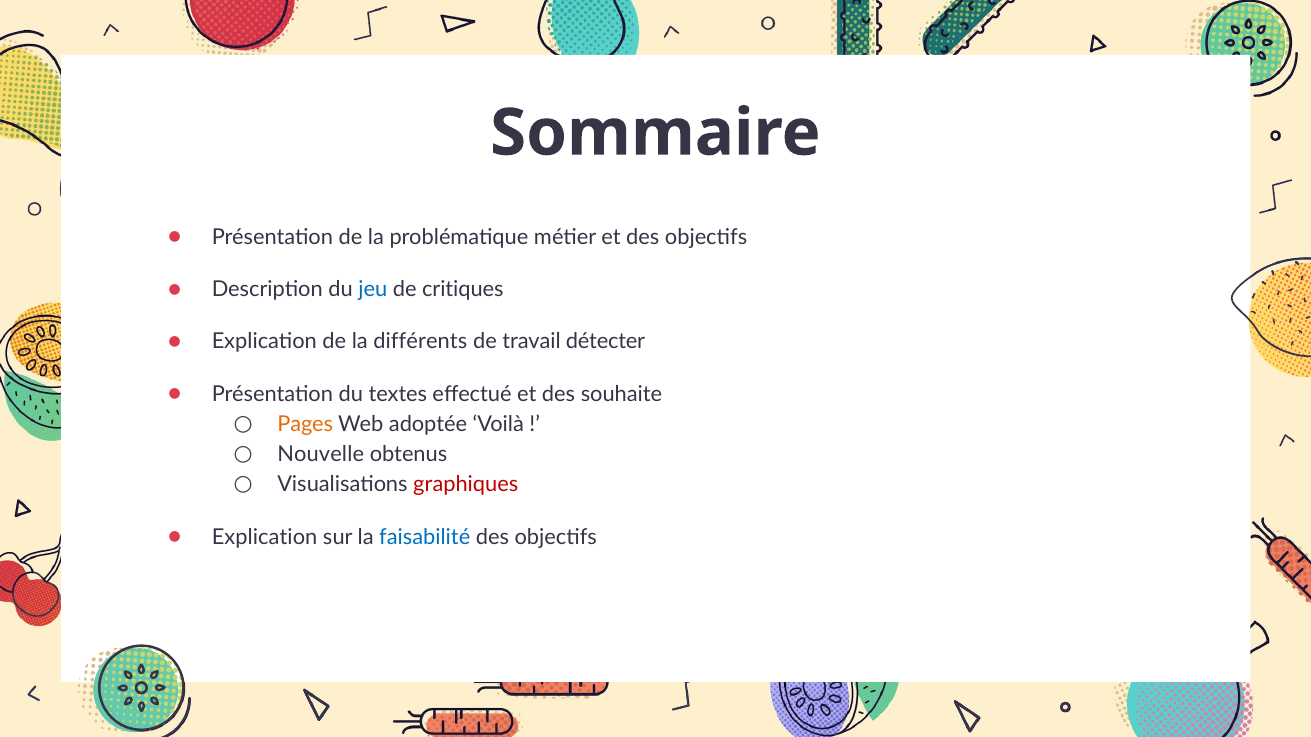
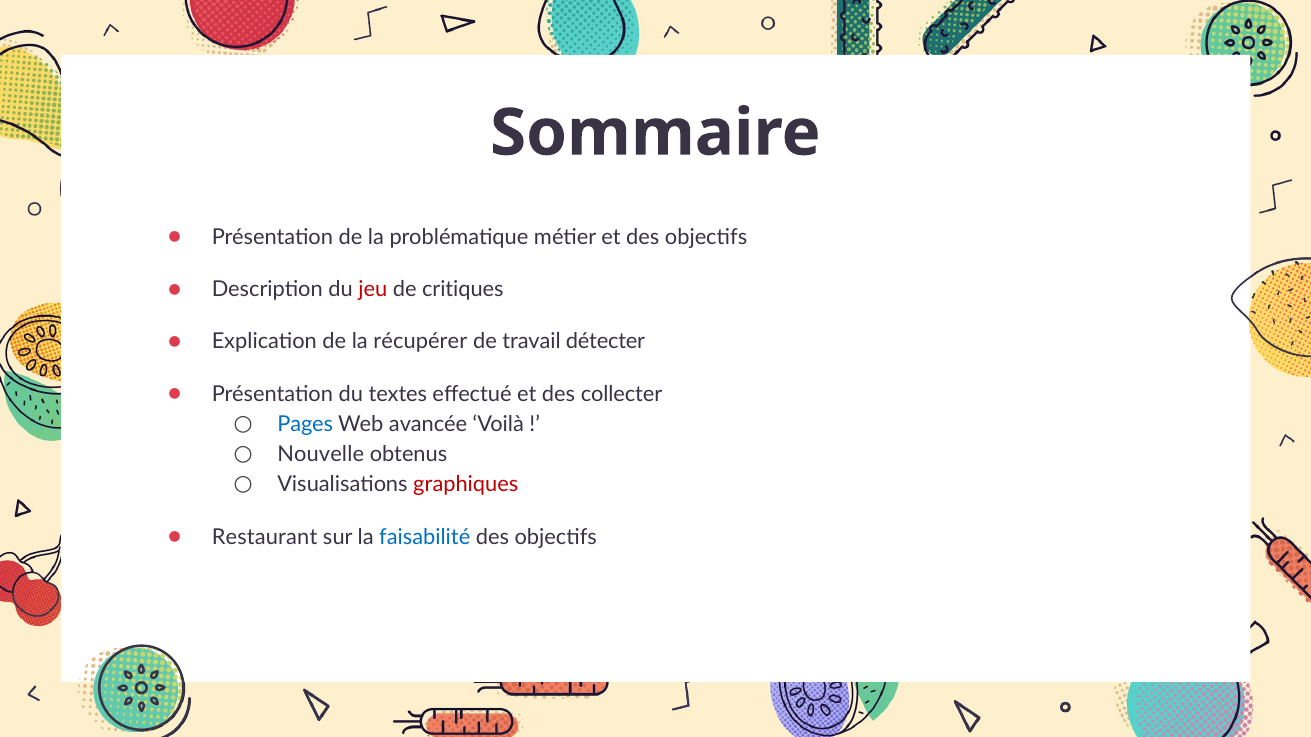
jeu colour: blue -> red
différents: différents -> récupérer
souhaite: souhaite -> collecter
Pages colour: orange -> blue
adoptée: adoptée -> avancée
Explication at (265, 537): Explication -> Restaurant
